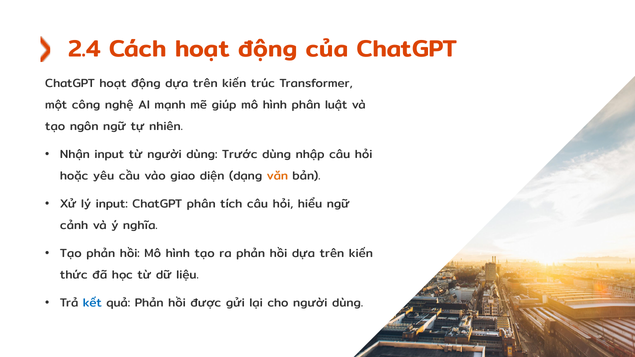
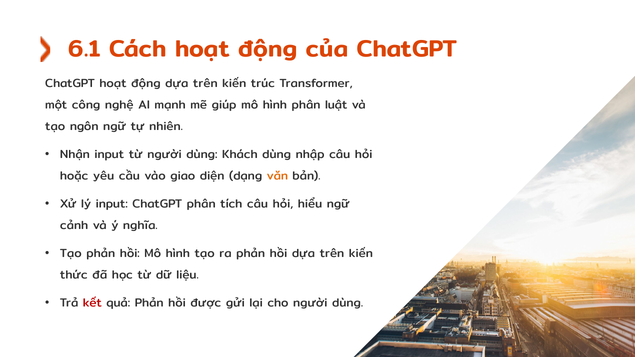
2.4: 2.4 -> 6.1
Trước: Trước -> Khách
kết colour: blue -> red
